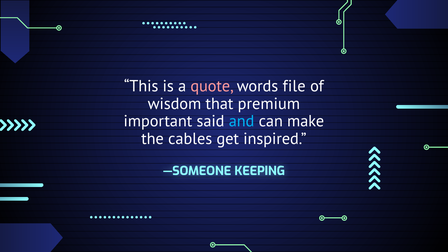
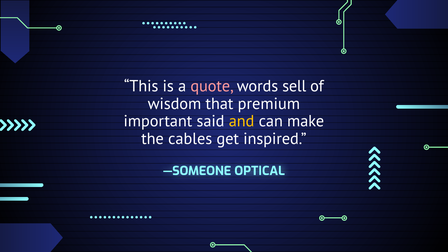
file: file -> sell
and colour: light blue -> yellow
KEEPING: KEEPING -> OPTICAL
